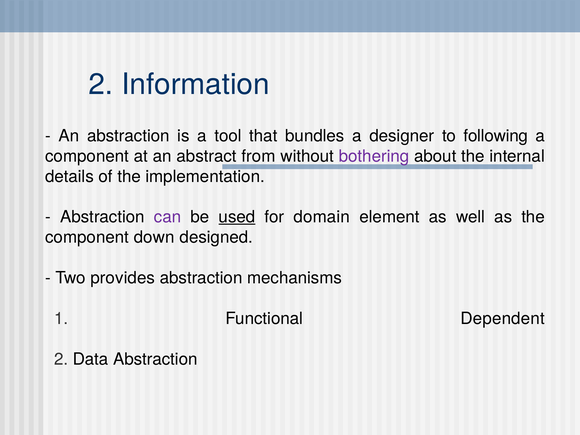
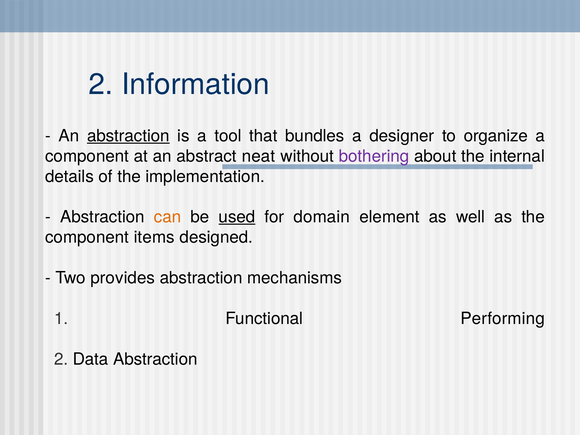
abstraction at (128, 136) underline: none -> present
following: following -> organize
from: from -> neat
can colour: purple -> orange
down: down -> items
Dependent: Dependent -> Performing
